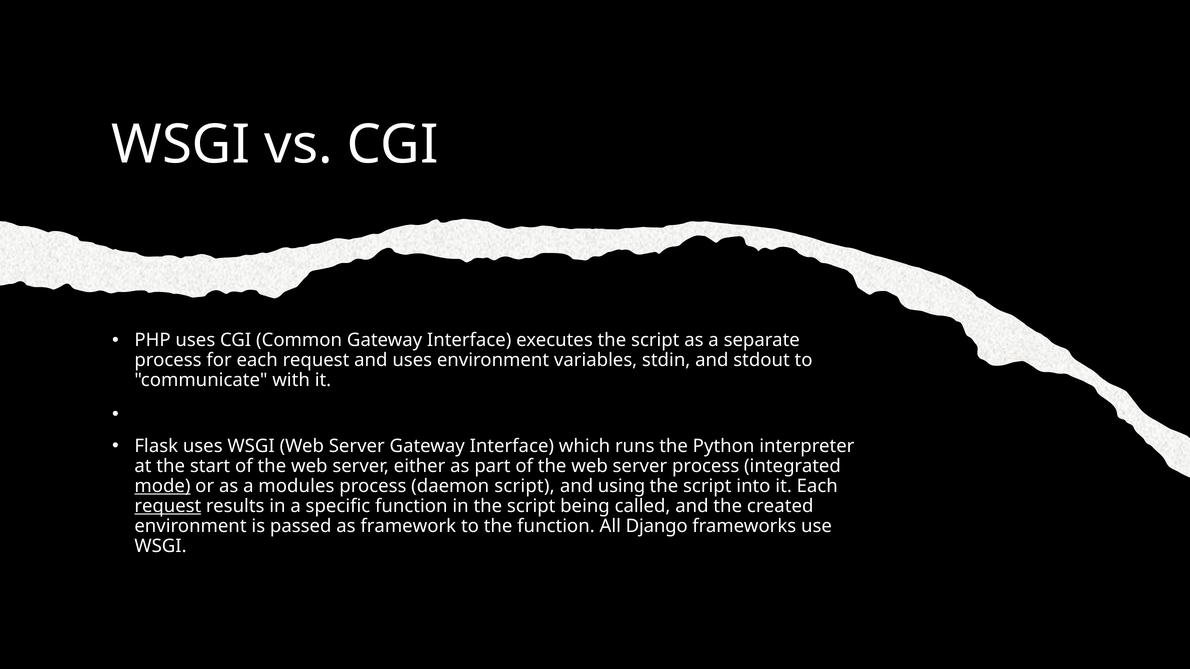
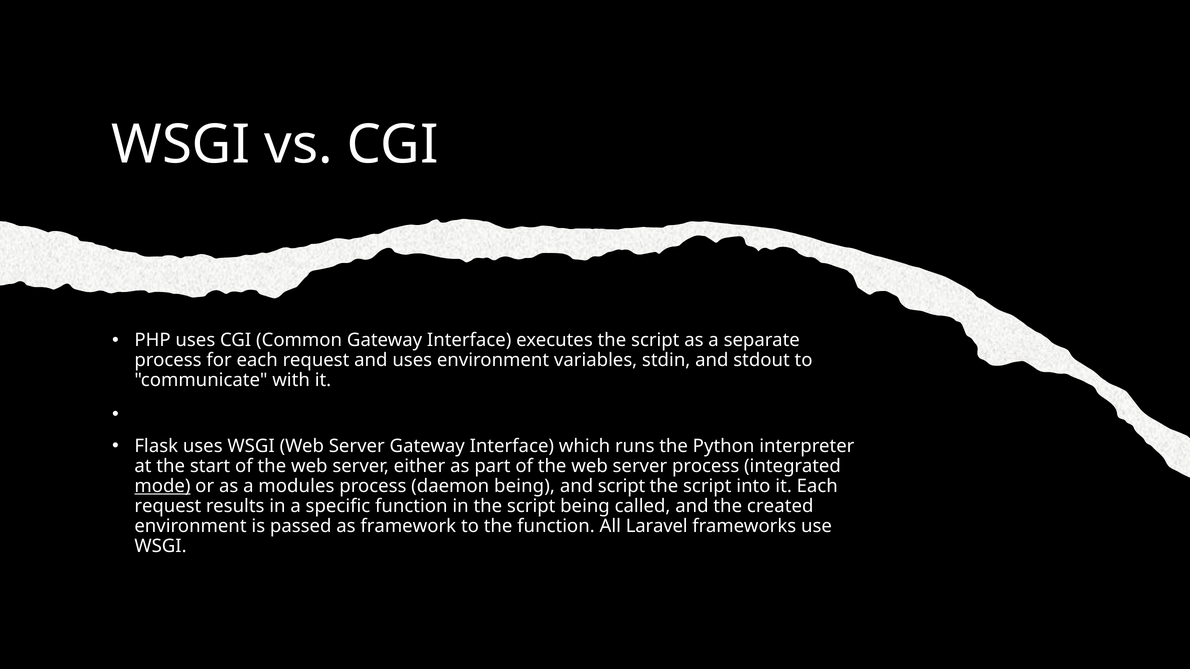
daemon script: script -> being
and using: using -> script
request at (168, 506) underline: present -> none
Django: Django -> Laravel
